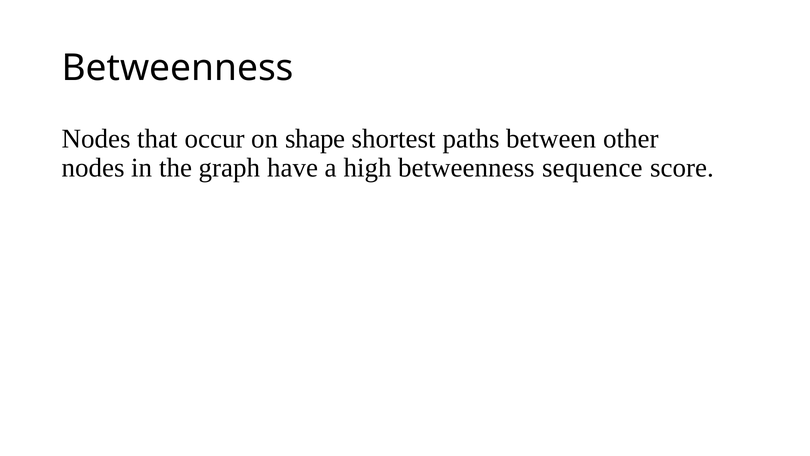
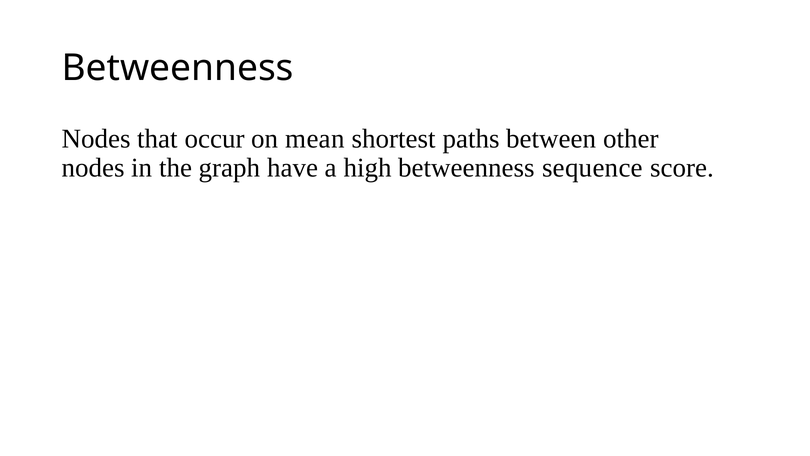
shape: shape -> mean
